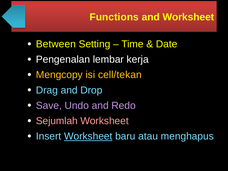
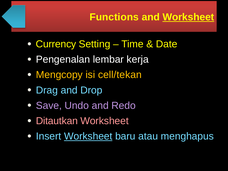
Worksheet at (188, 17) underline: none -> present
Between: Between -> Currency
Sejumlah: Sejumlah -> Ditautkan
